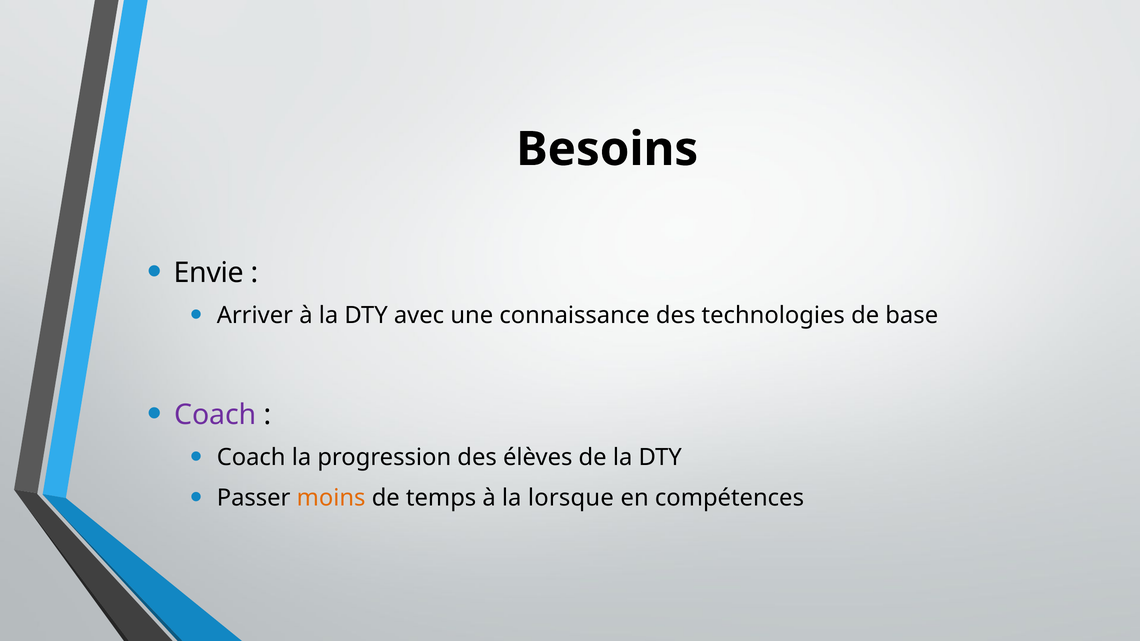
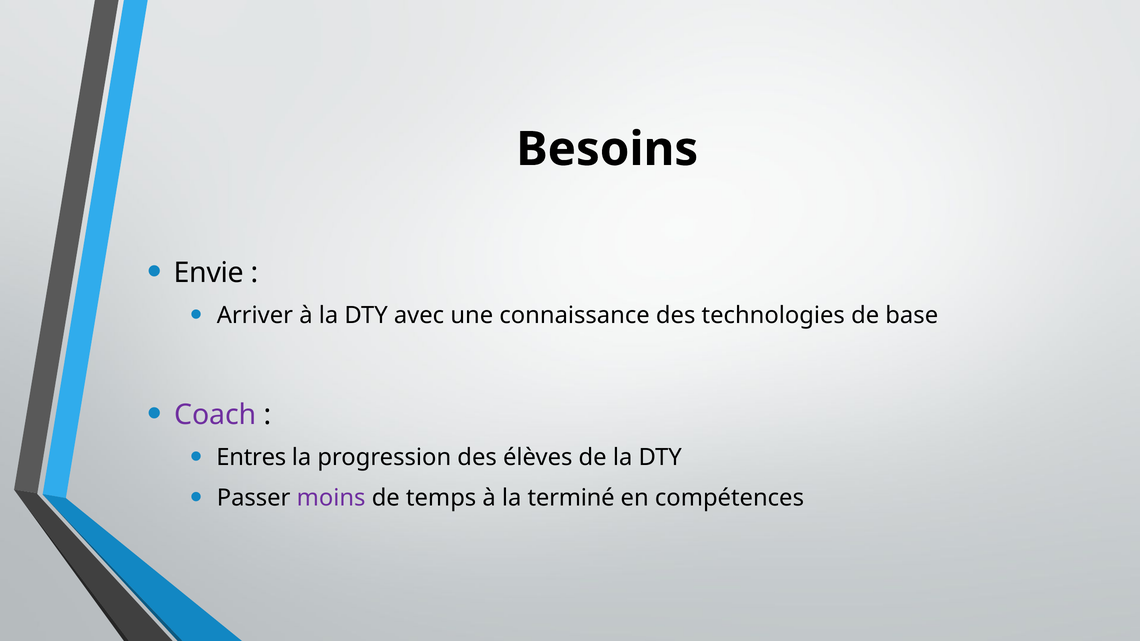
Coach at (251, 458): Coach -> Entres
moins colour: orange -> purple
lorsque: lorsque -> terminé
